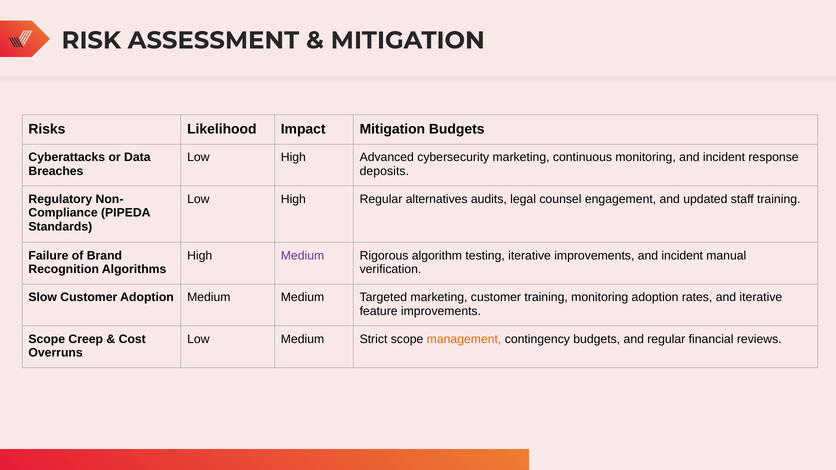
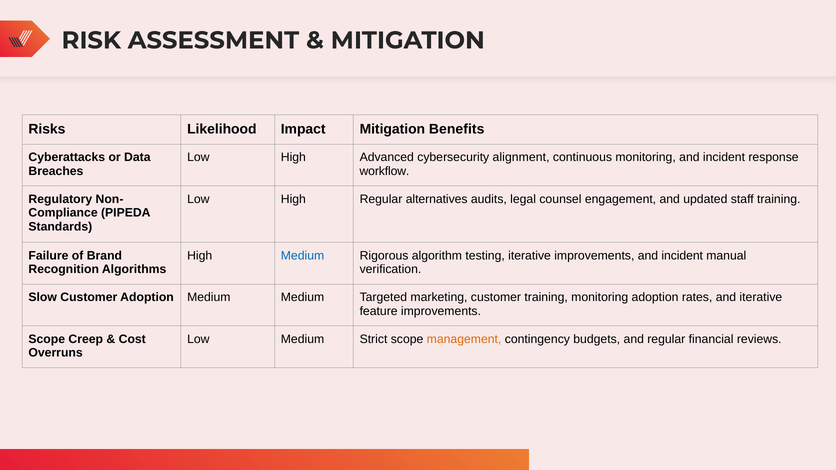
Mitigation Budgets: Budgets -> Benefits
cybersecurity marketing: marketing -> alignment
deposits: deposits -> workflow
Medium at (303, 256) colour: purple -> blue
